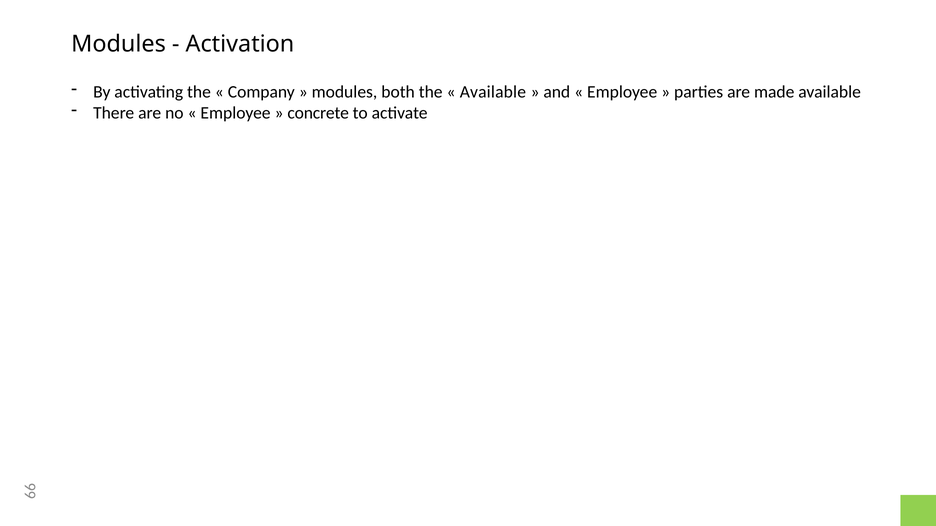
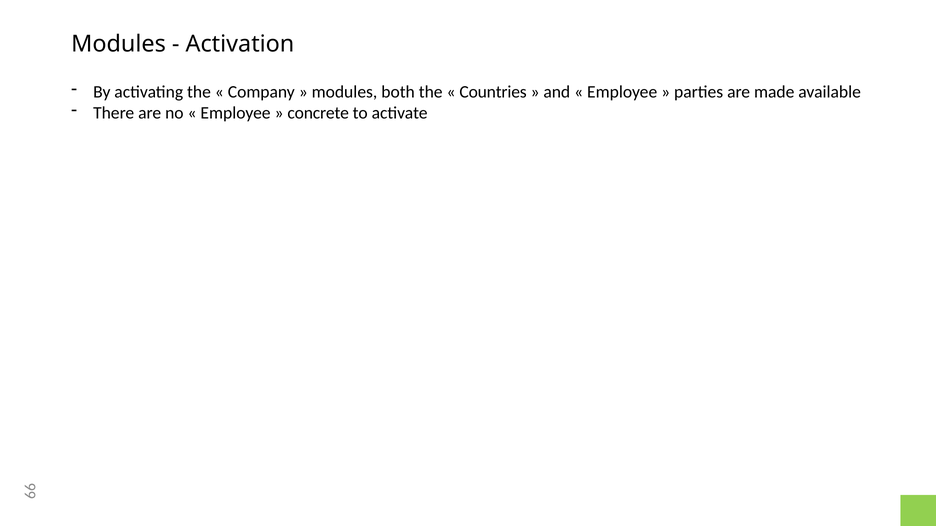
Available at (493, 92): Available -> Countries
